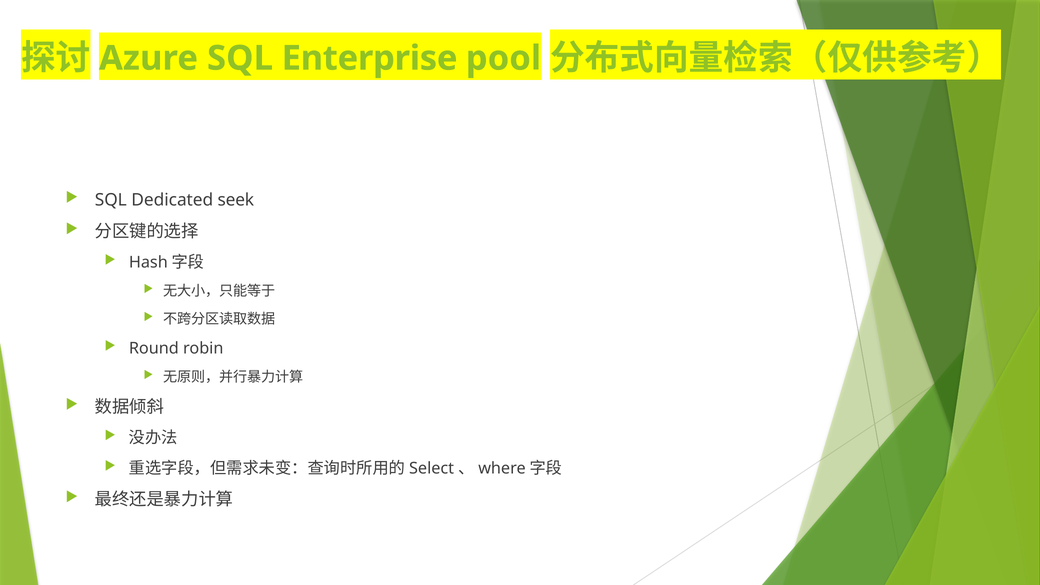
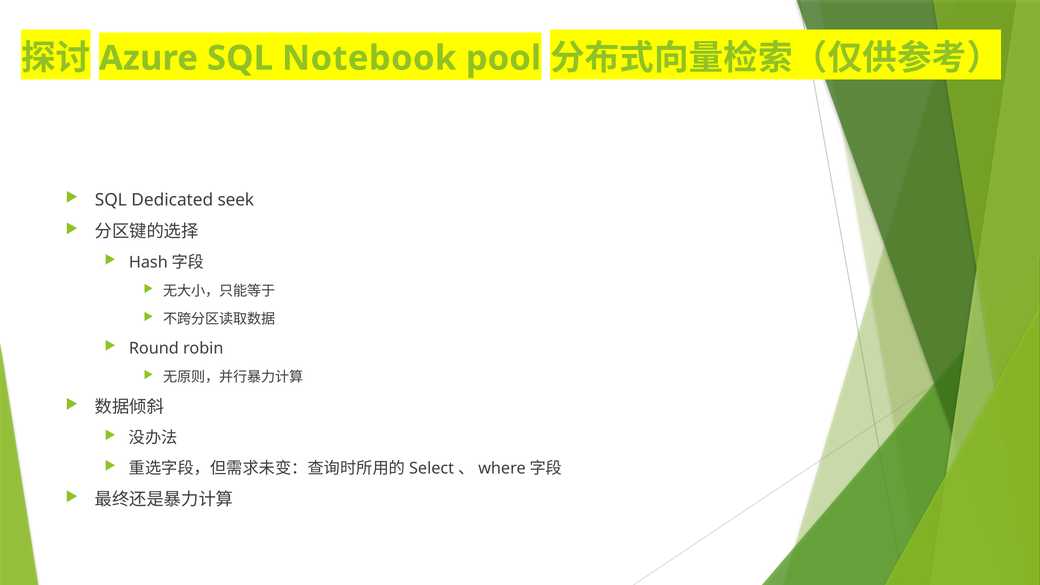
Enterprise: Enterprise -> Notebook
